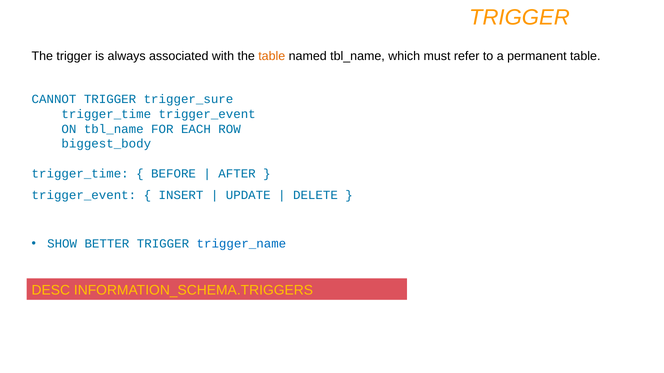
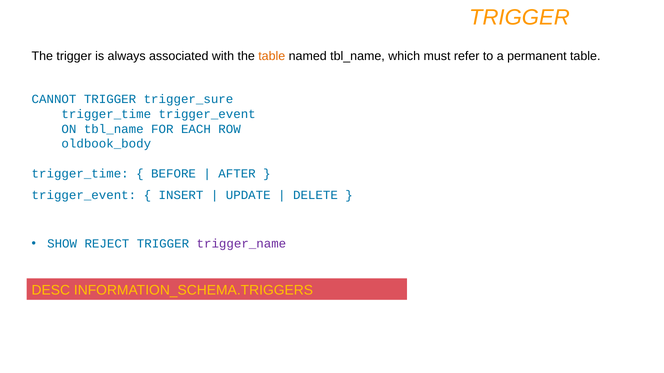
biggest_body: biggest_body -> oldbook_body
BETTER: BETTER -> REJECT
trigger_name colour: blue -> purple
